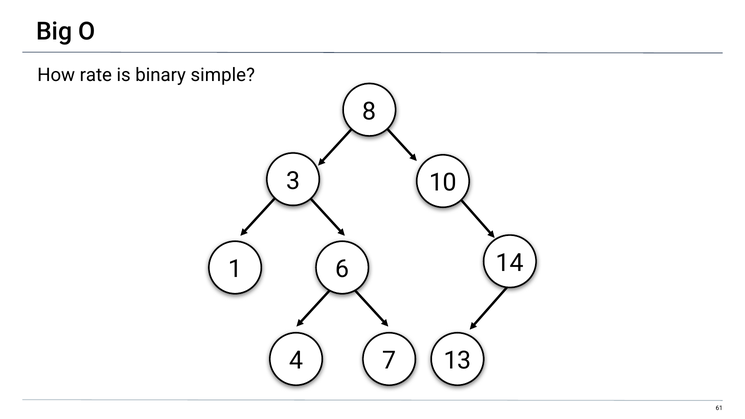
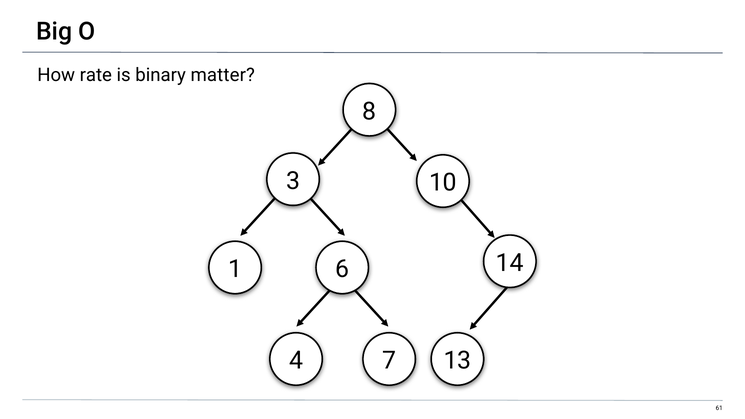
simple: simple -> matter
